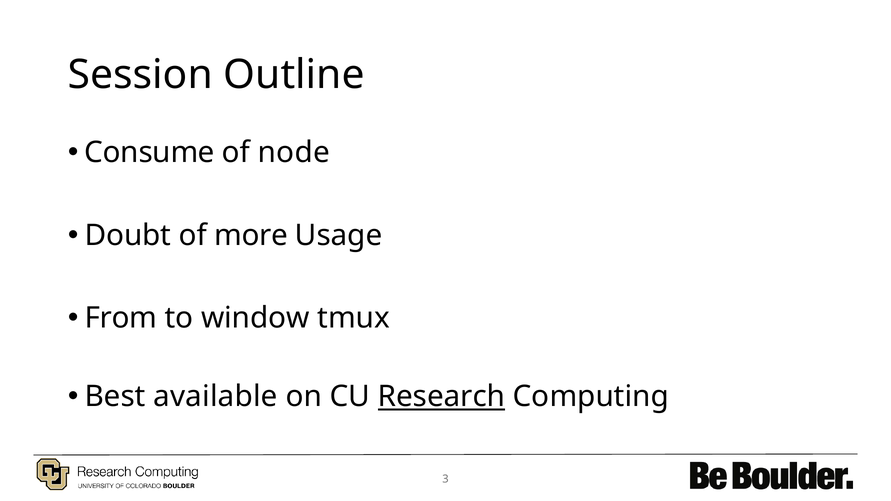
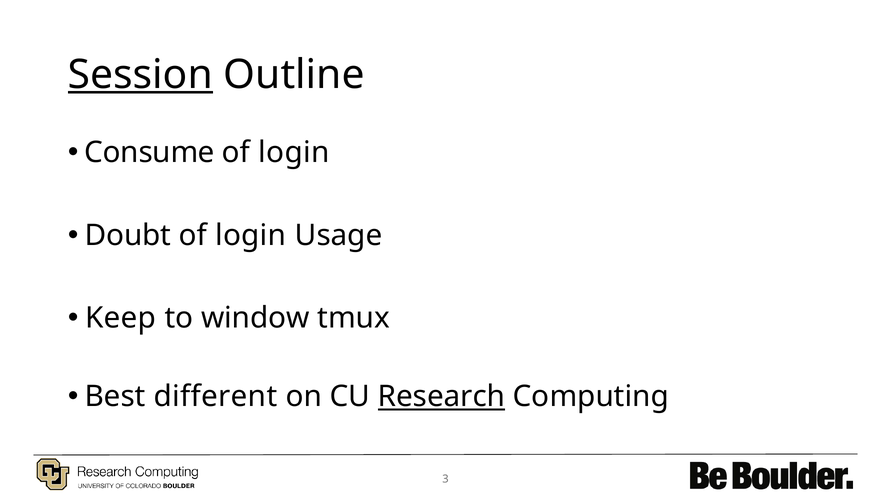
Session underline: none -> present
node at (294, 153): node -> login
more at (251, 235): more -> login
From: From -> Keep
available: available -> different
